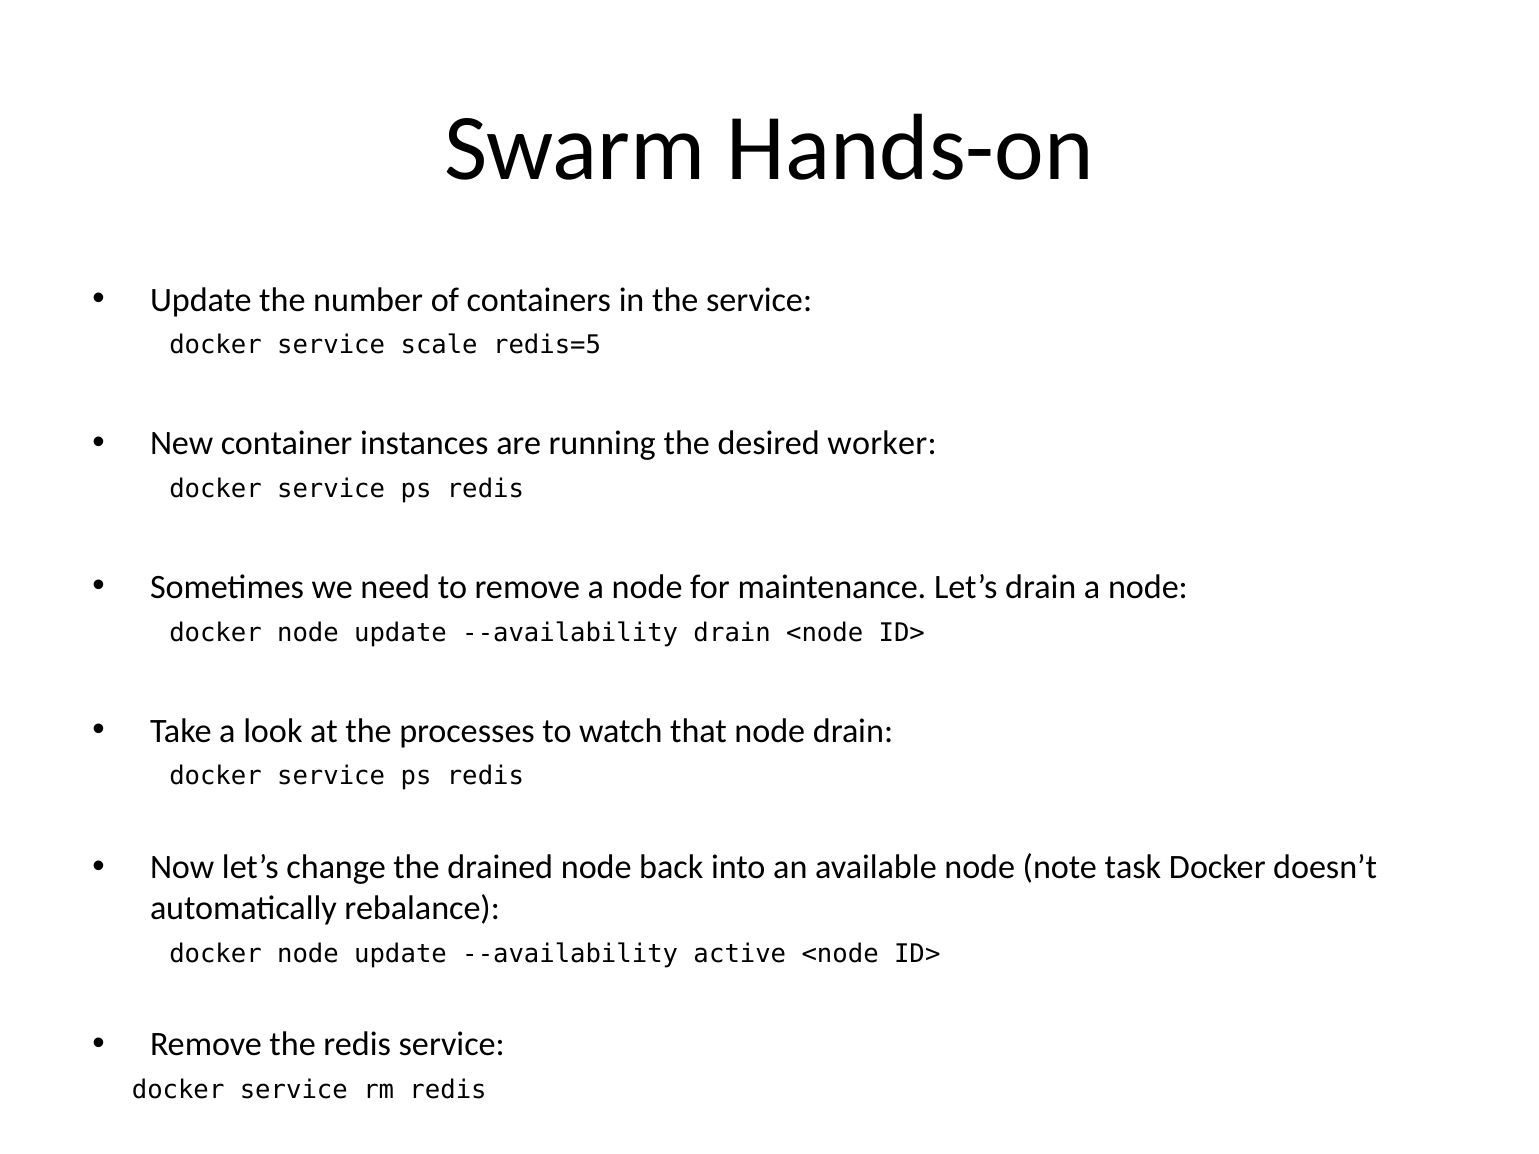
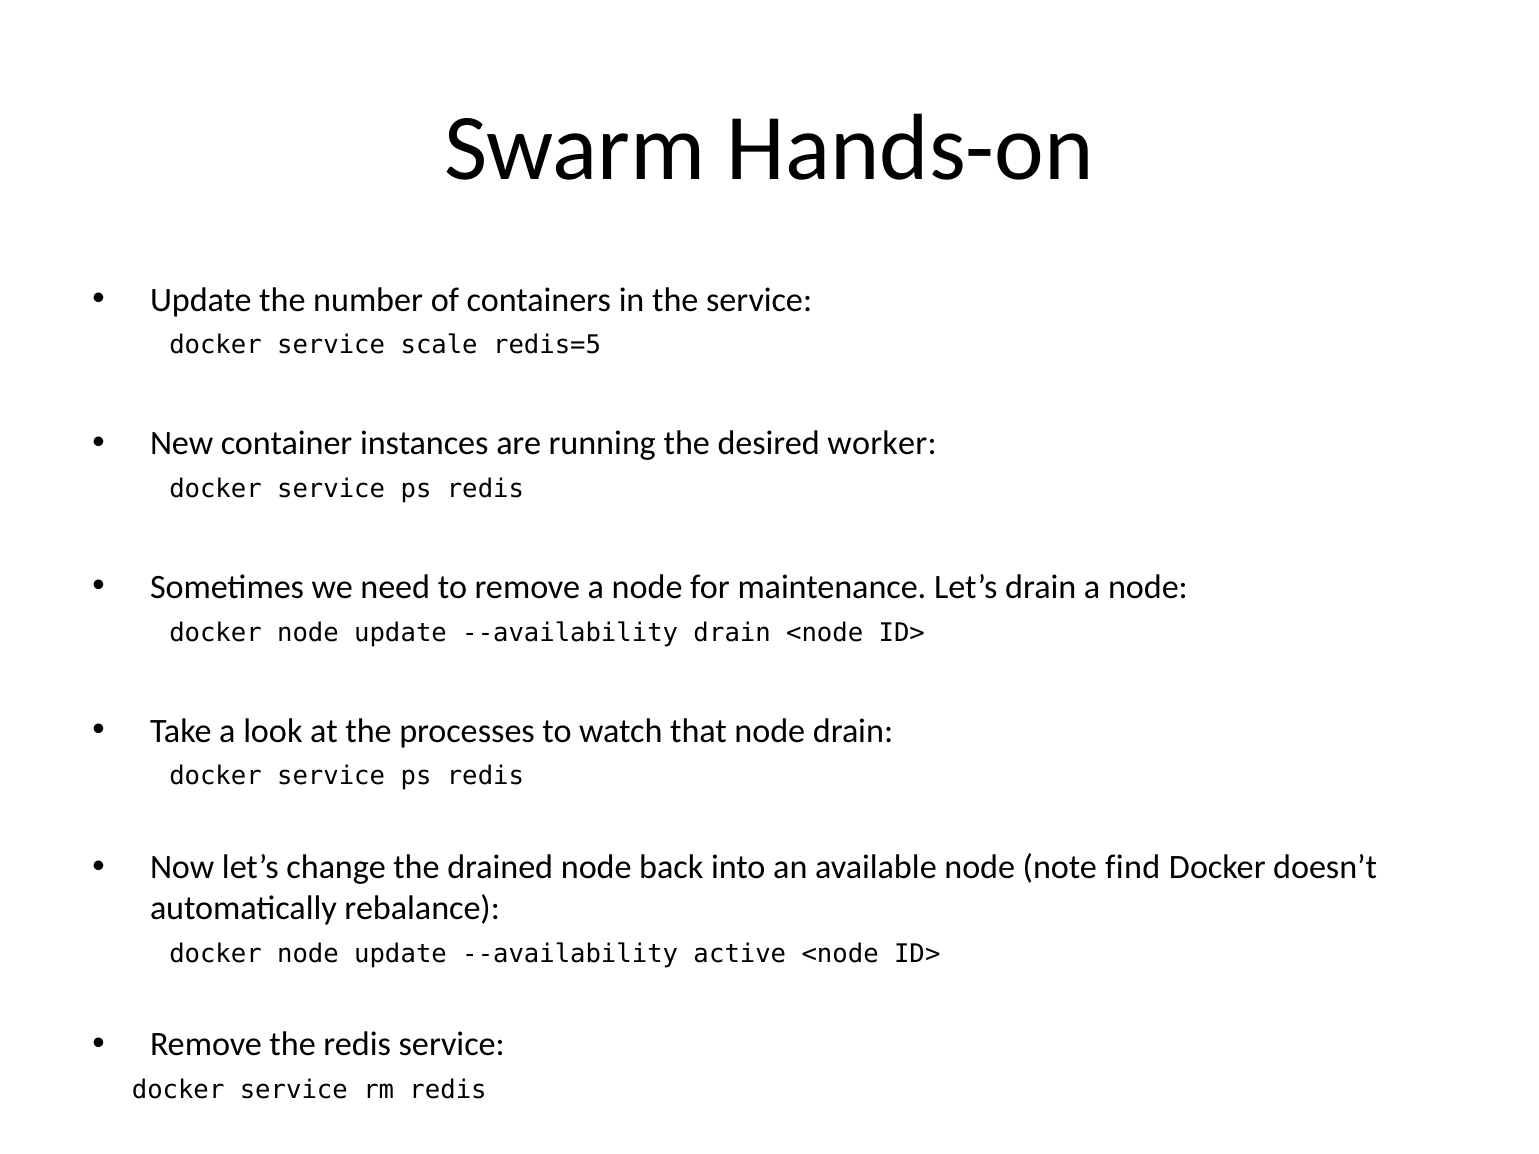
task: task -> find
